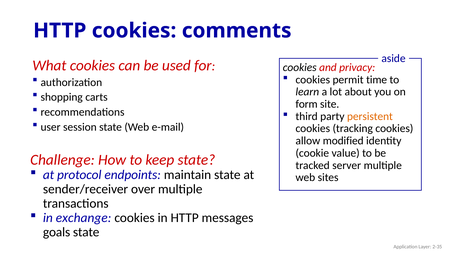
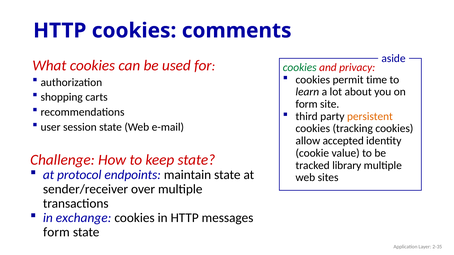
cookies at (300, 68) colour: black -> green
modified: modified -> accepted
server: server -> library
goals at (57, 232): goals -> form
